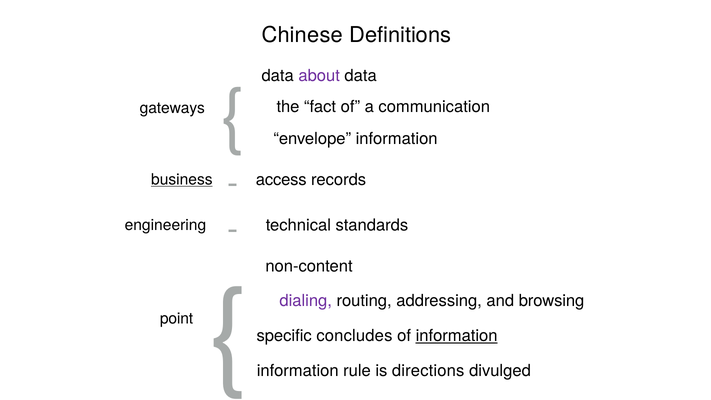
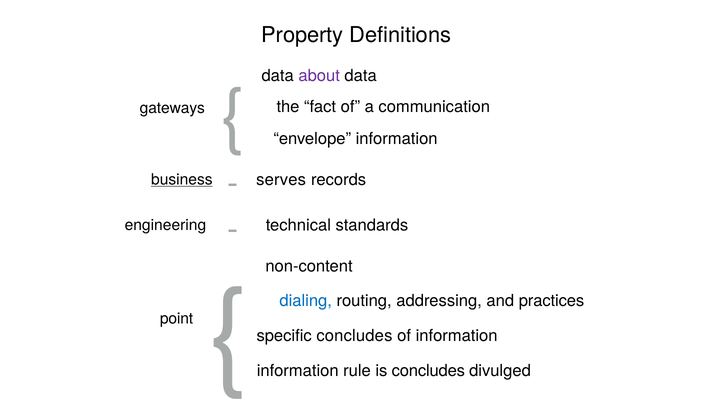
Chinese: Chinese -> Property
access: access -> serves
dialing colour: purple -> blue
browsing: browsing -> practices
information at (457, 336) underline: present -> none
is directions: directions -> concludes
